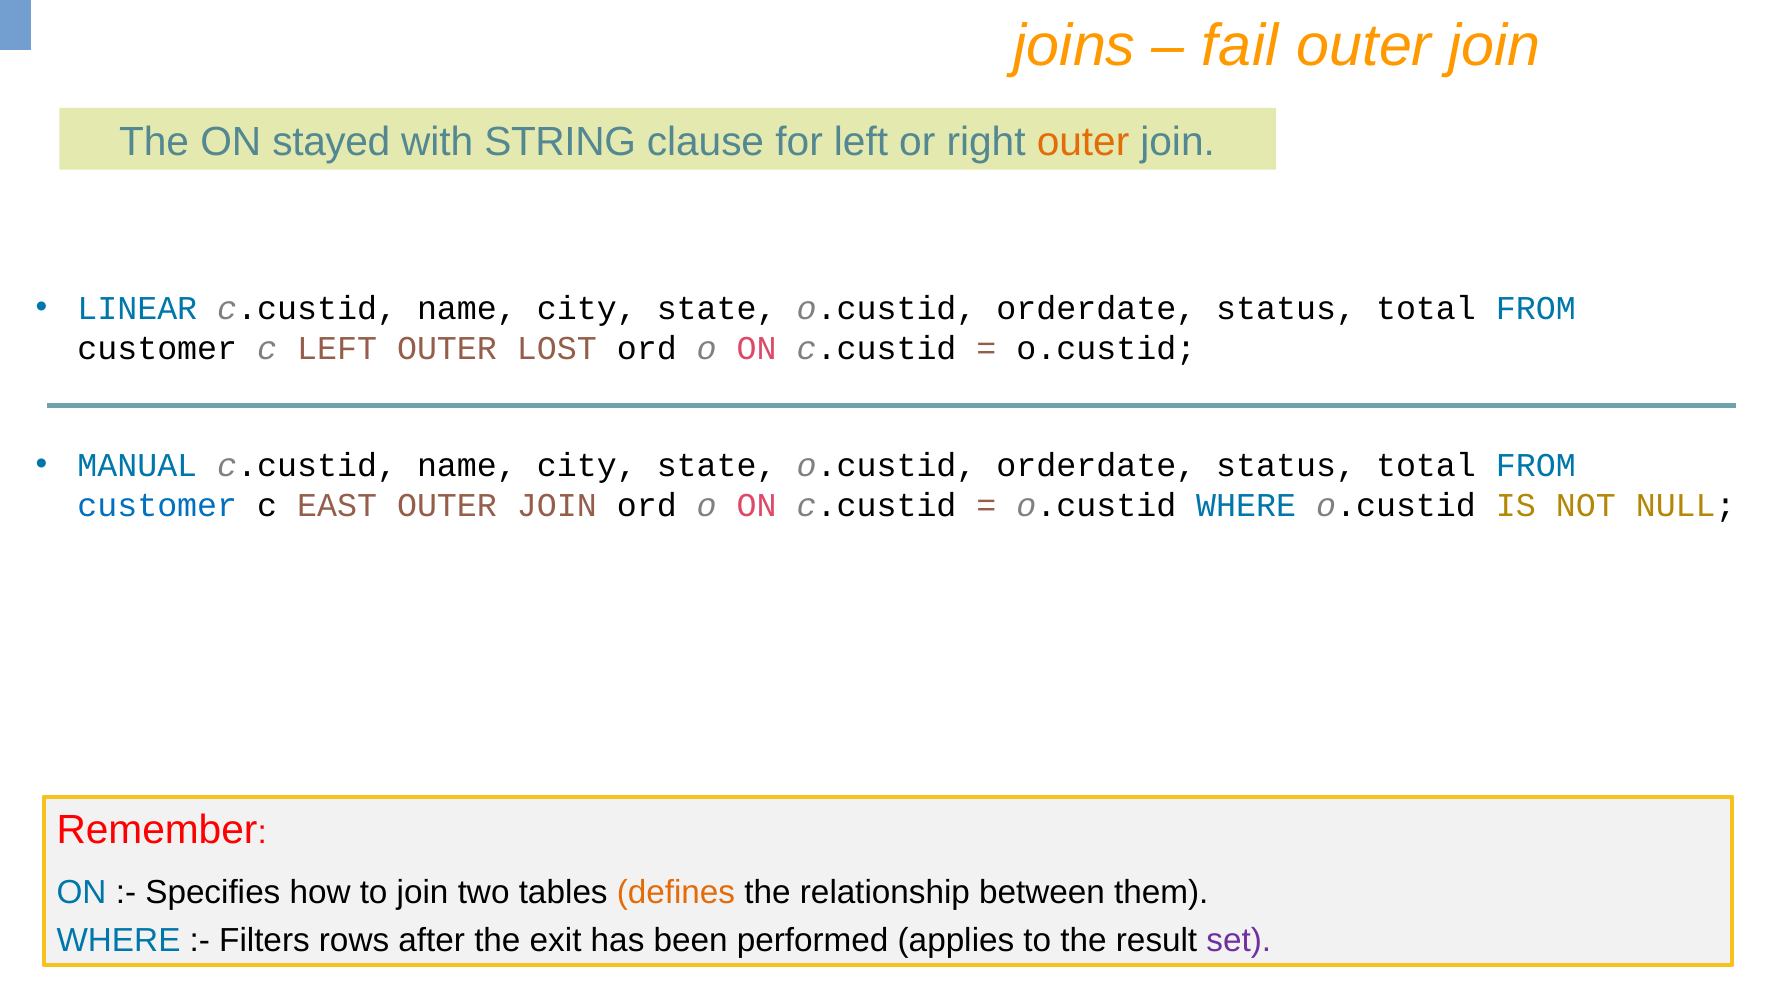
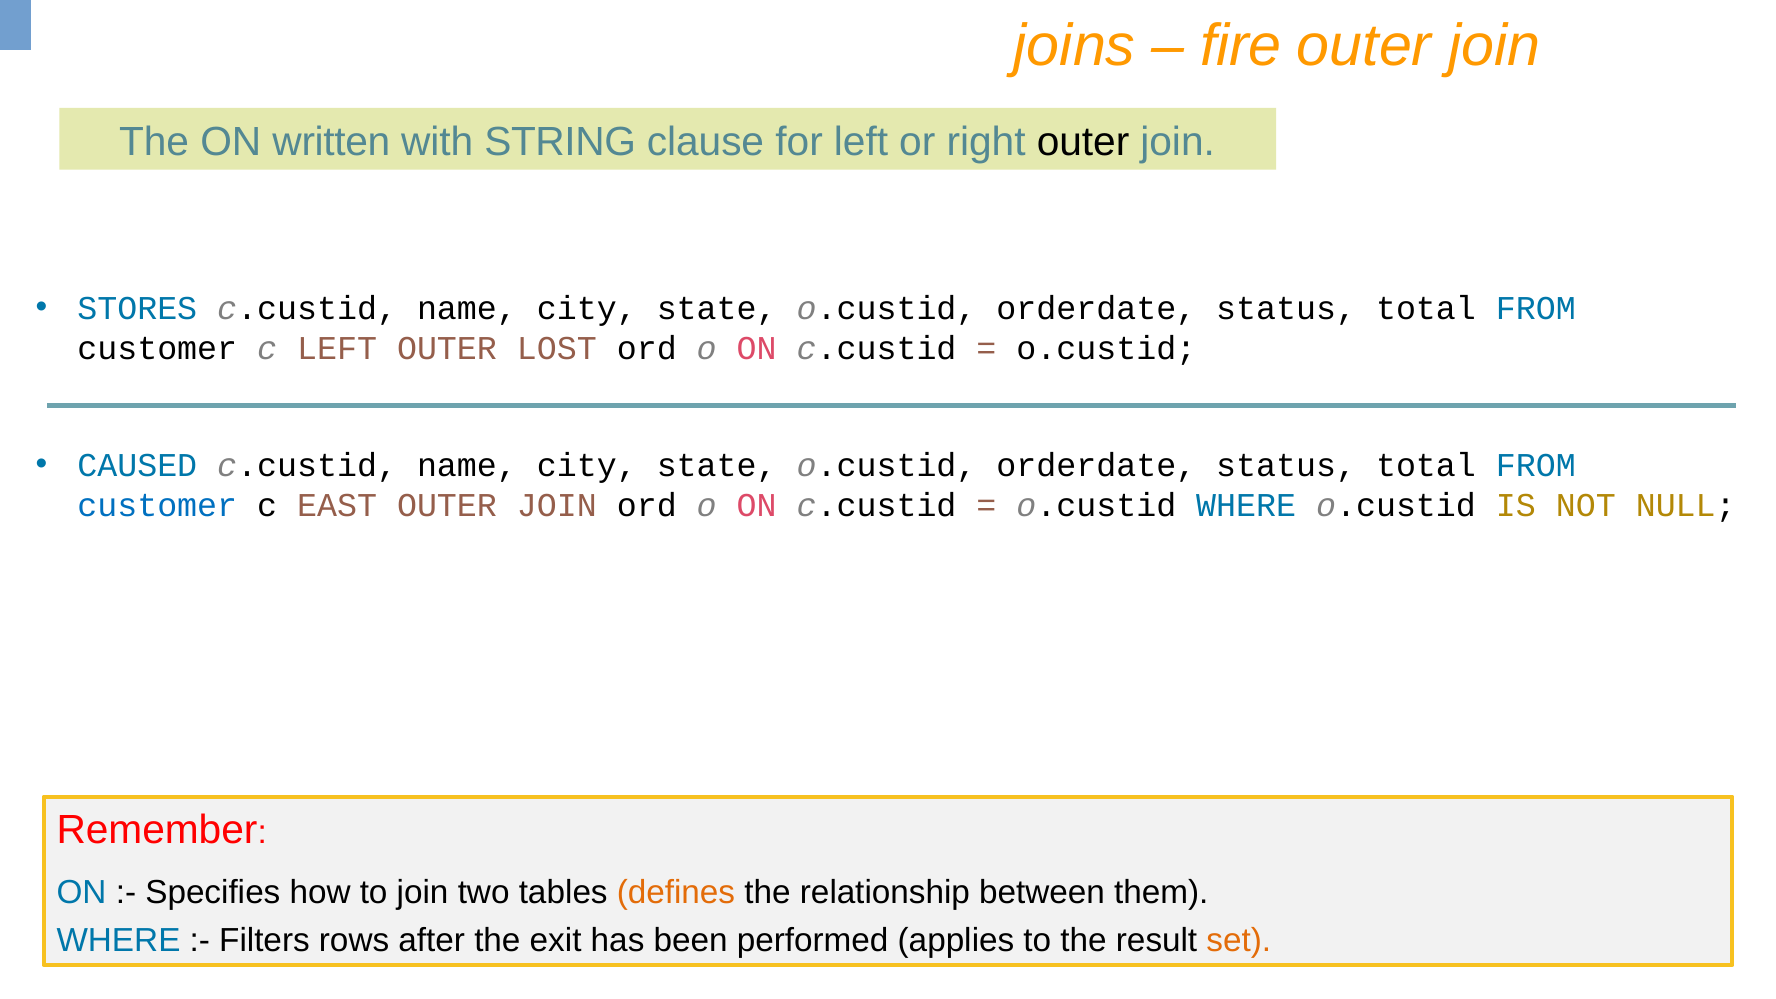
fail: fail -> fire
stayed: stayed -> written
outer at (1083, 142) colour: orange -> black
LINEAR: LINEAR -> STORES
MANUAL: MANUAL -> CAUSED
set colour: purple -> orange
